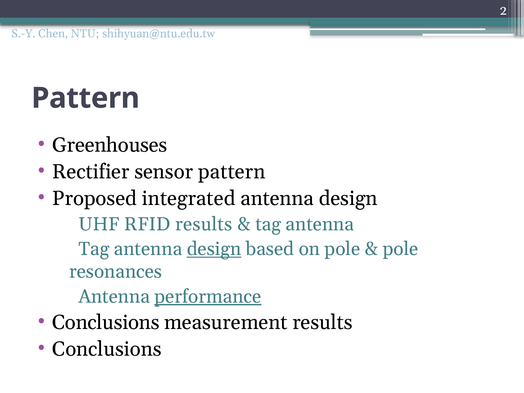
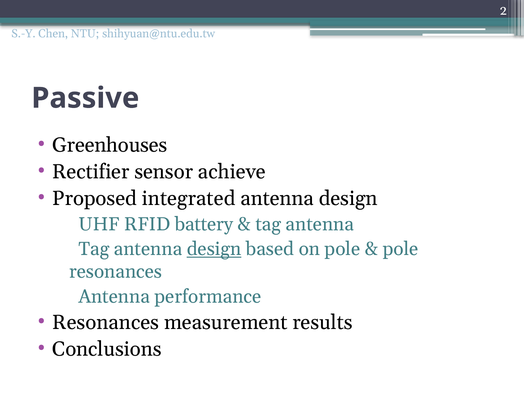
Pattern at (86, 98): Pattern -> Passive
sensor pattern: pattern -> achieve
RFID results: results -> battery
performance underline: present -> none
Conclusions at (106, 322): Conclusions -> Resonances
